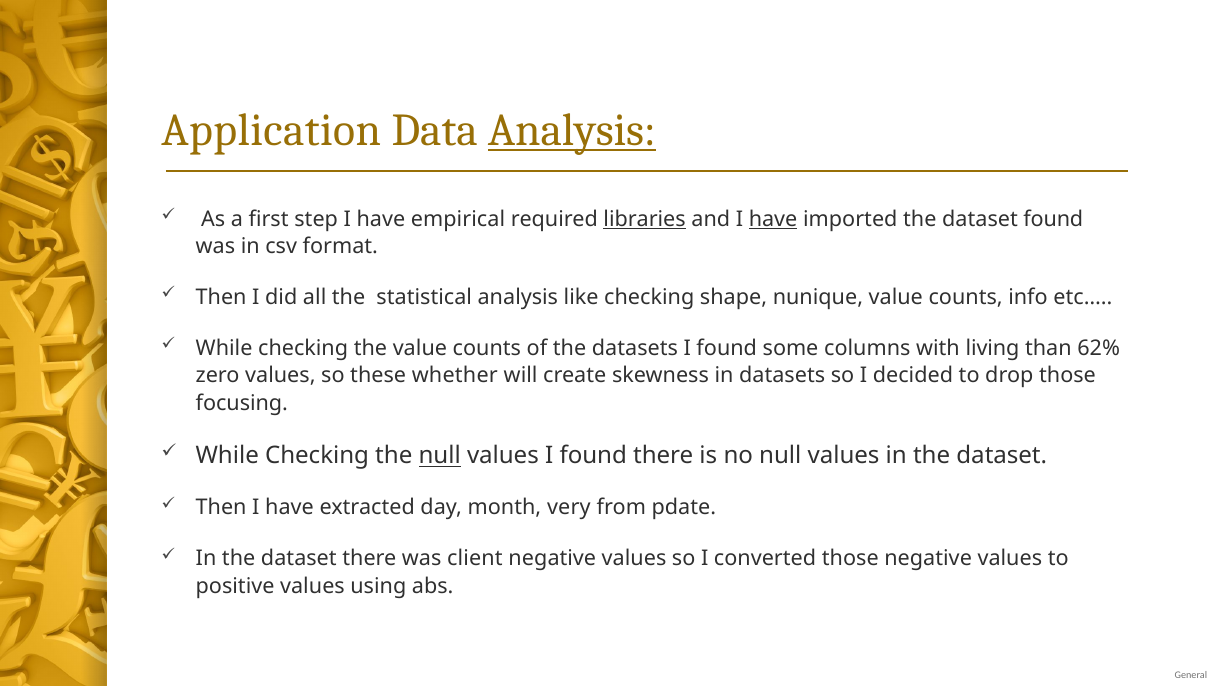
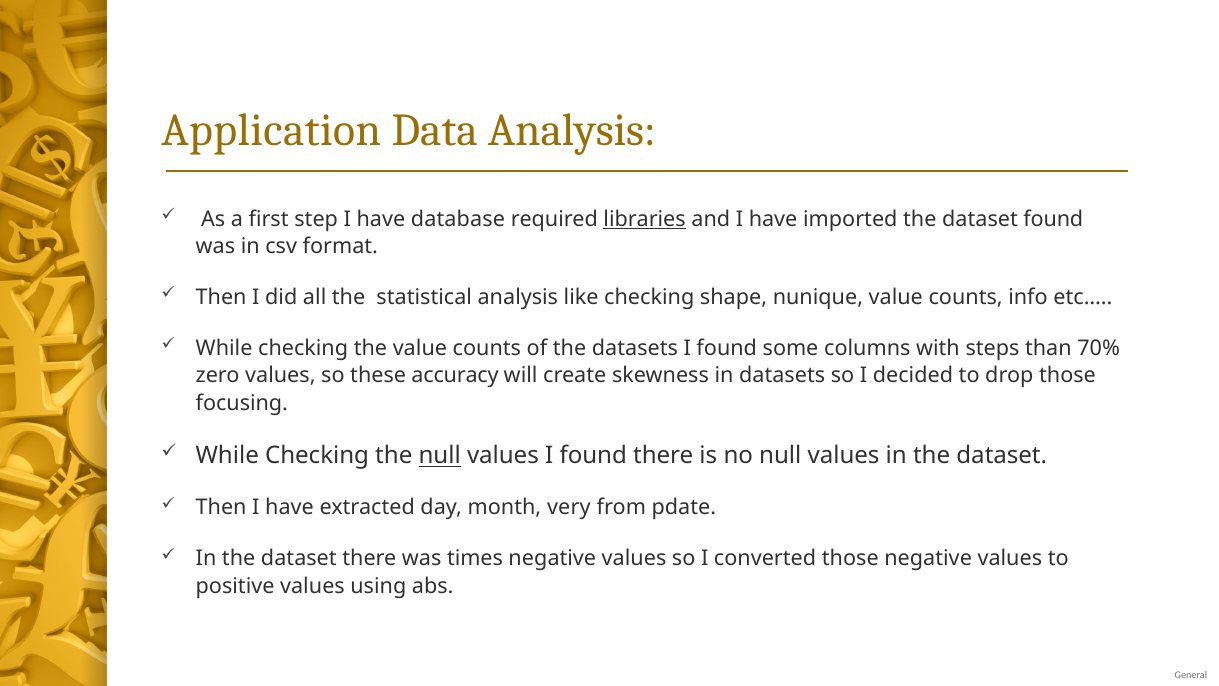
Analysis at (572, 130) underline: present -> none
empirical: empirical -> database
have at (773, 219) underline: present -> none
living: living -> steps
62%: 62% -> 70%
whether: whether -> accuracy
client: client -> times
